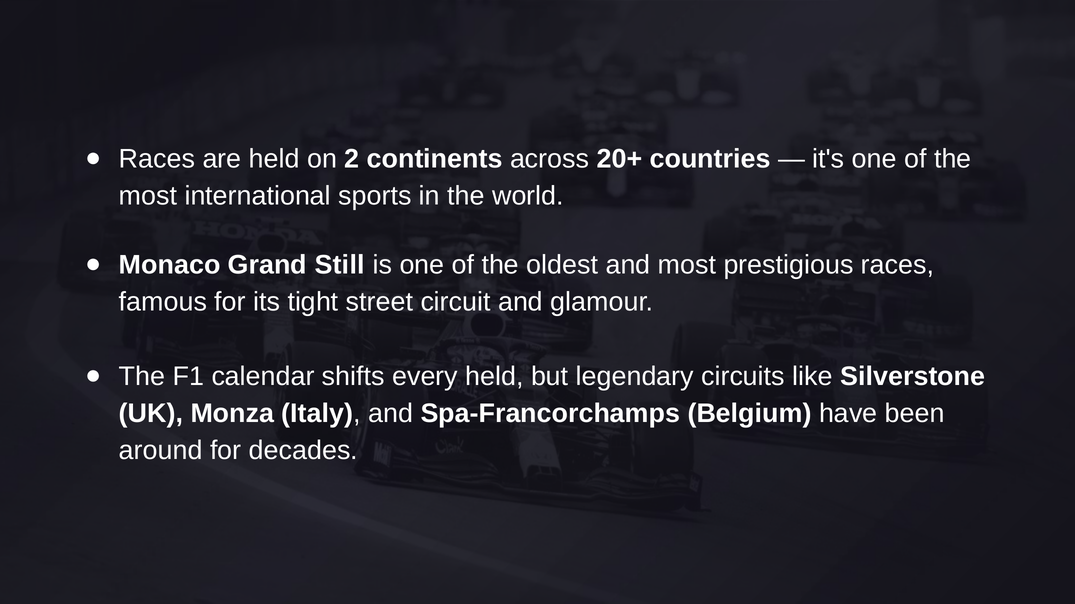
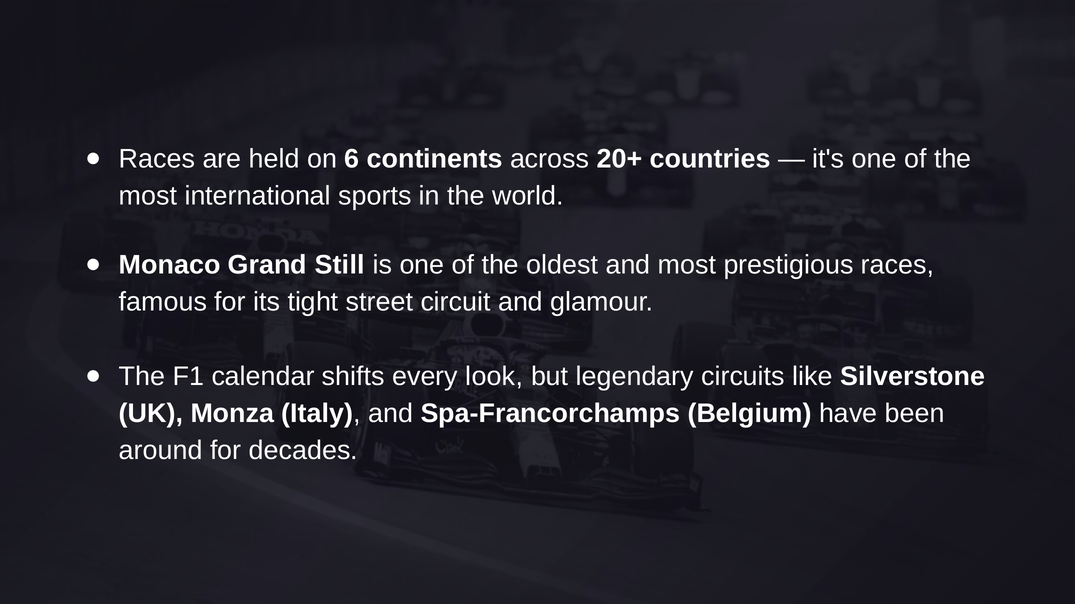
2: 2 -> 6
every held: held -> look
